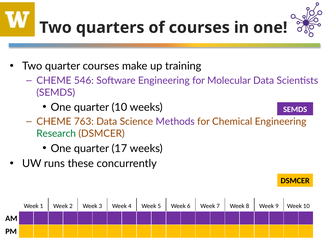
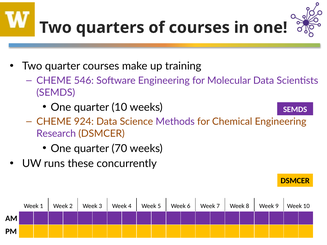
763: 763 -> 924
Research colour: green -> purple
17: 17 -> 70
